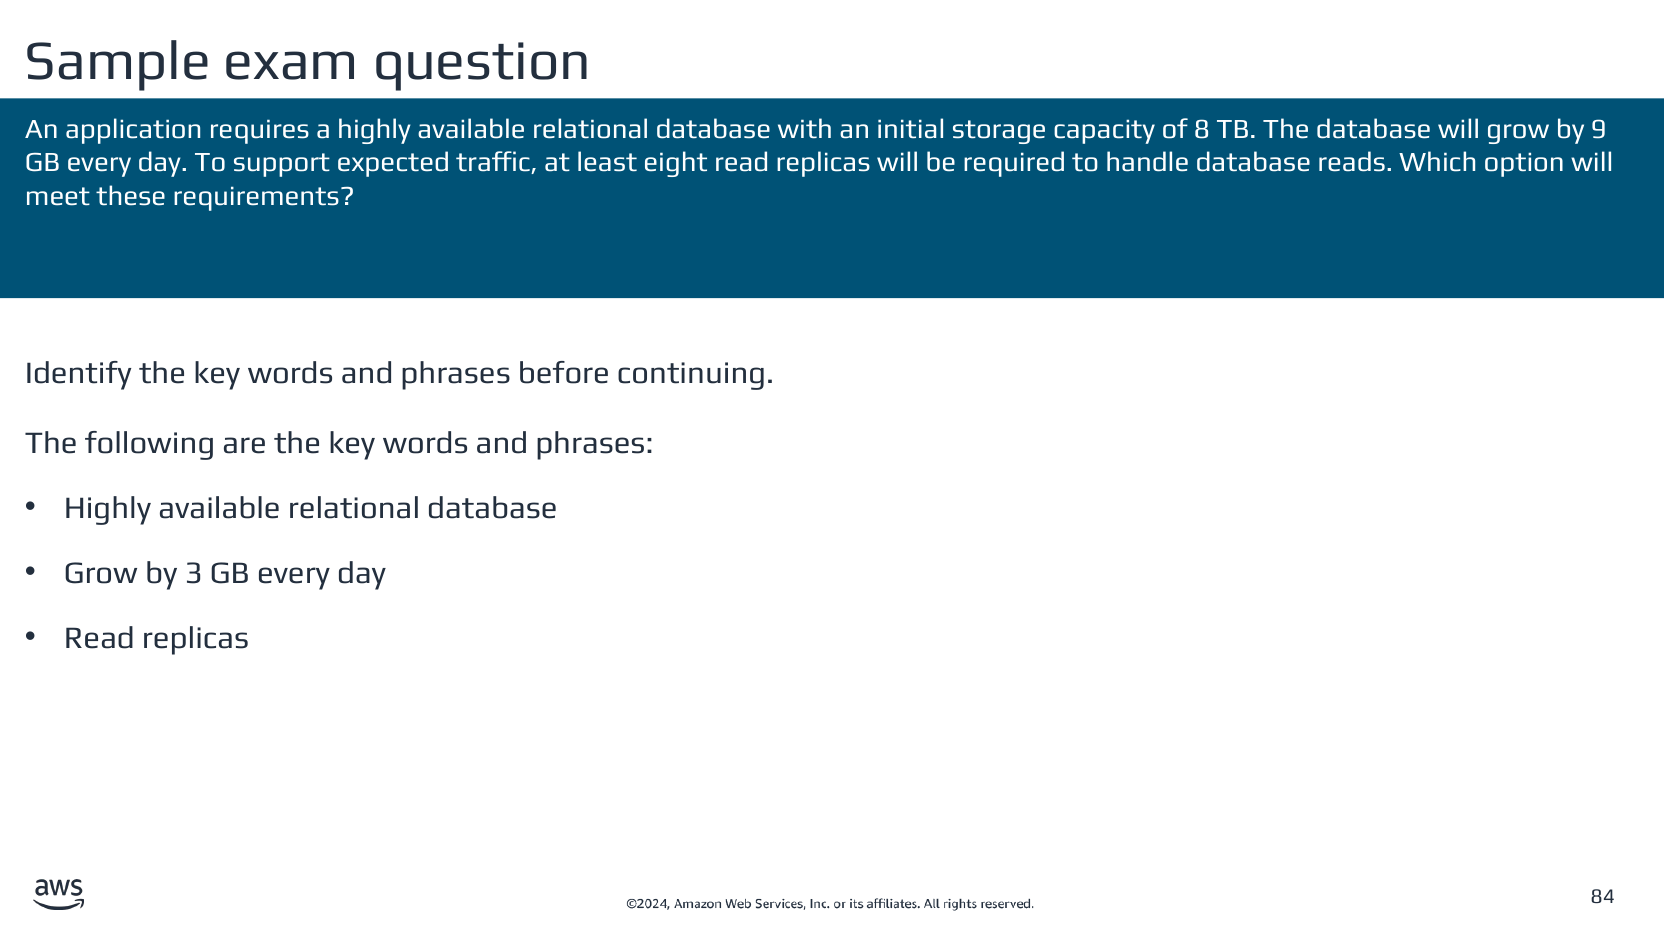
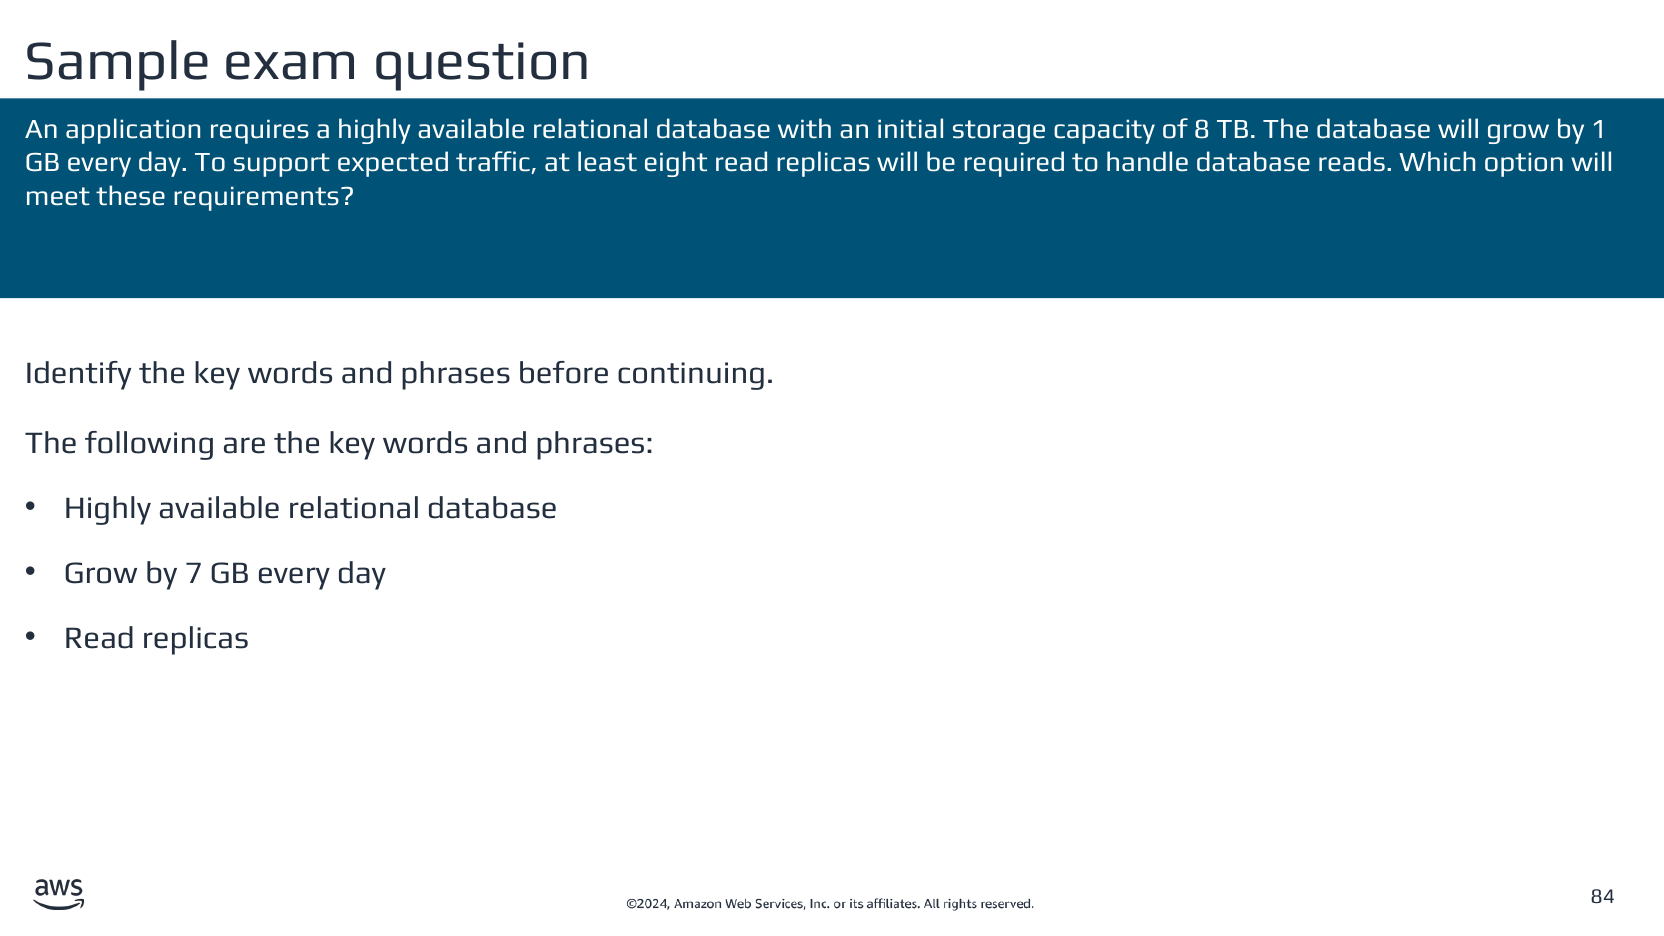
9: 9 -> 1
3: 3 -> 7
